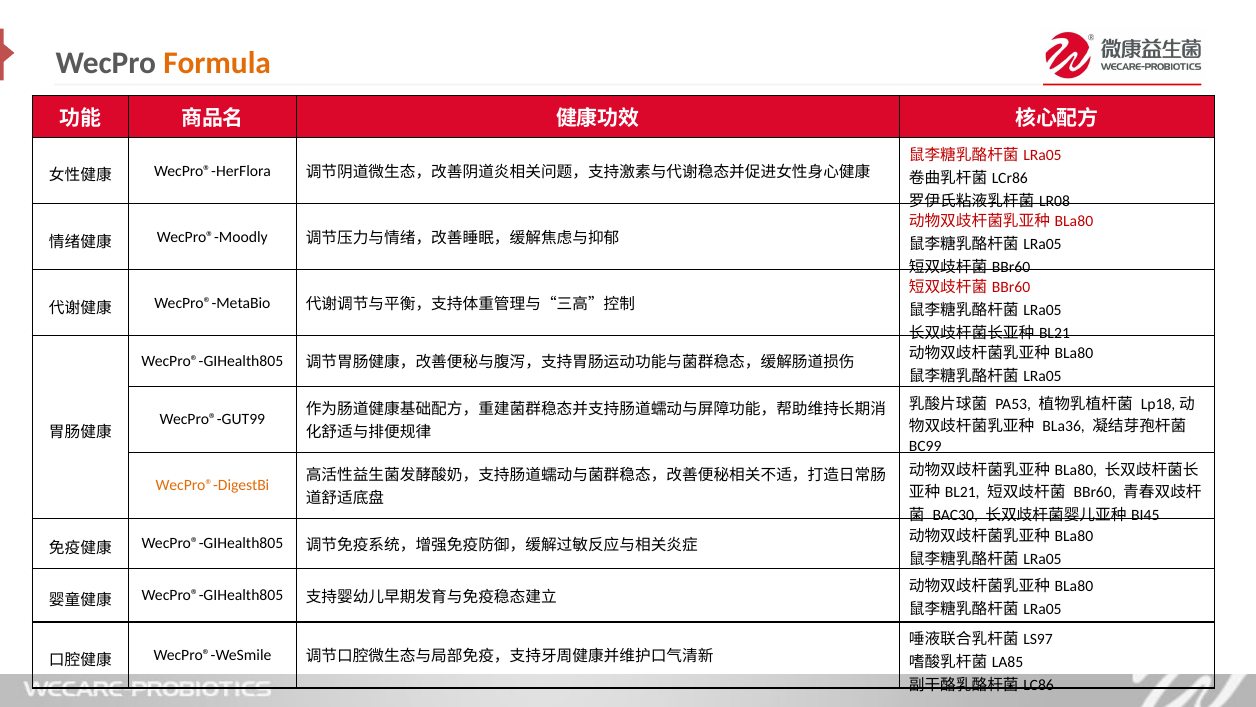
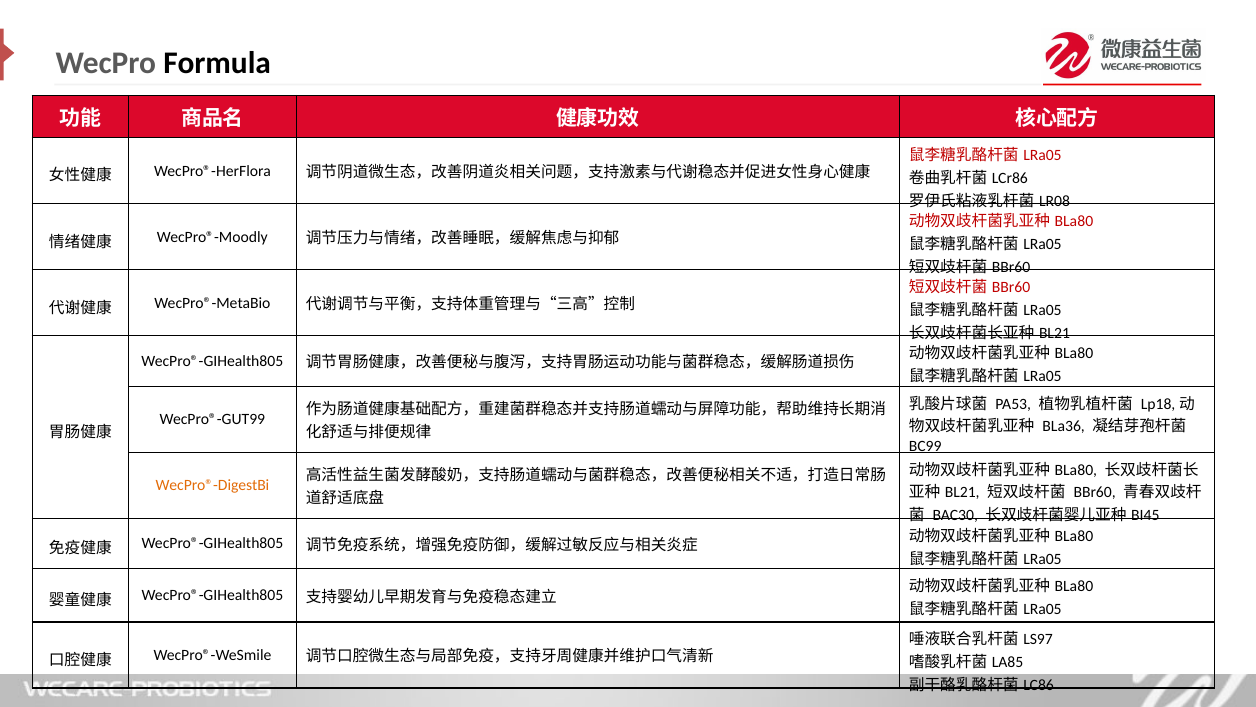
Formula colour: orange -> black
